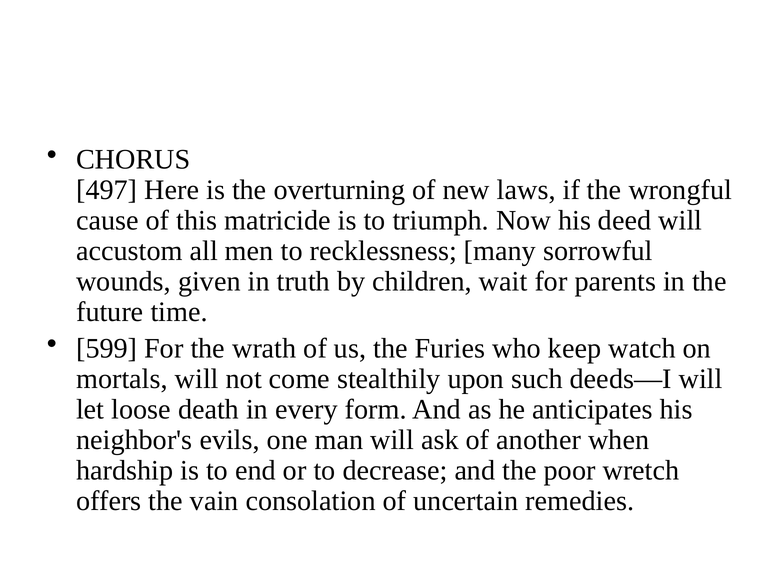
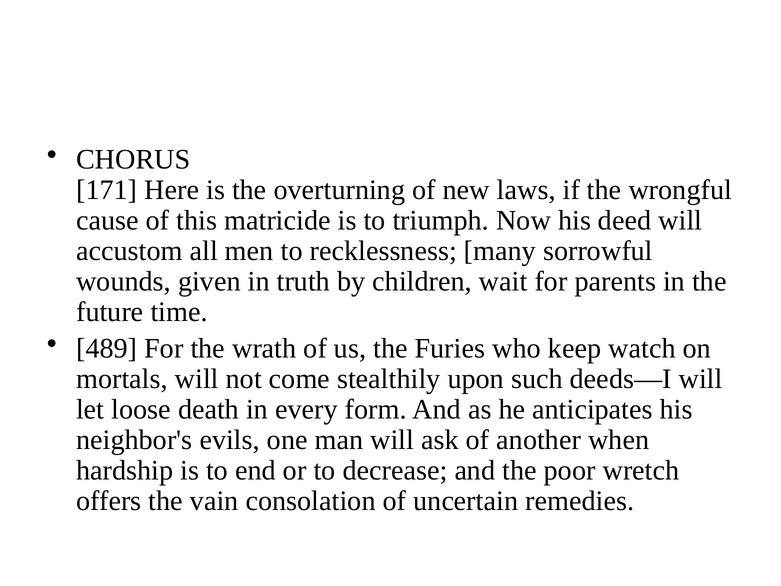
497: 497 -> 171
599: 599 -> 489
